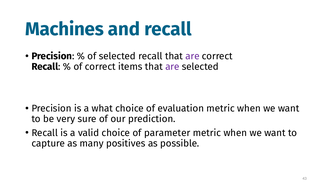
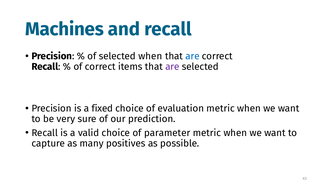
selected recall: recall -> when
are at (193, 56) colour: purple -> blue
what: what -> fixed
